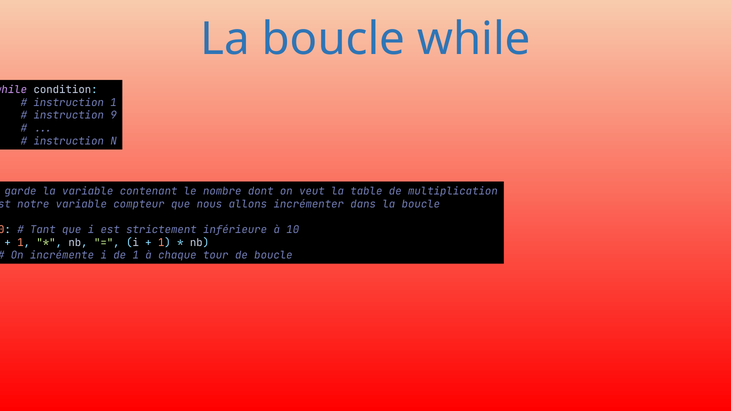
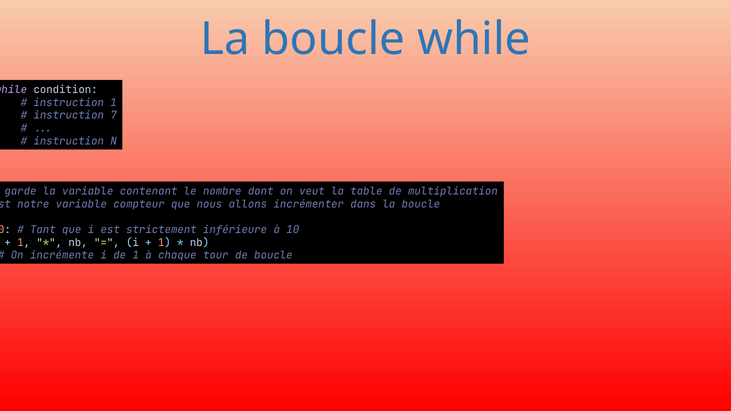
instruction 9: 9 -> 7
